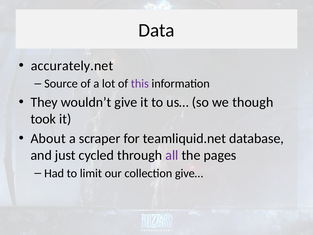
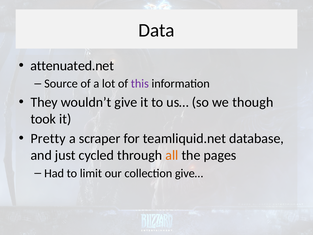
accurately.net: accurately.net -> attenuated.net
About: About -> Pretty
all colour: purple -> orange
